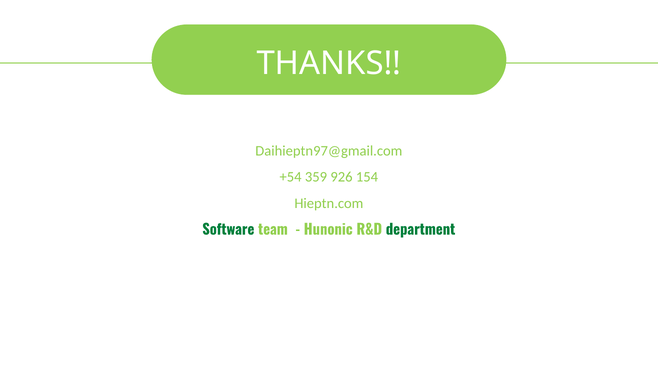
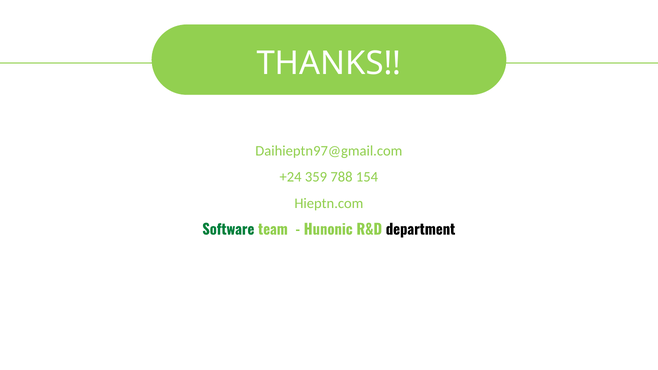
+54: +54 -> +24
926: 926 -> 788
department colour: green -> black
